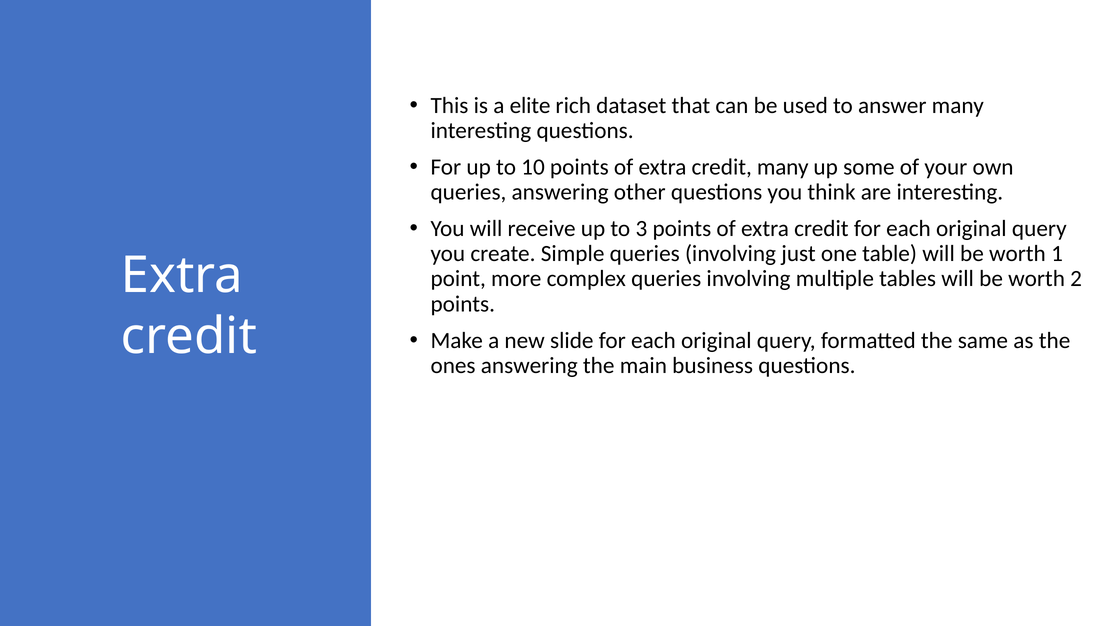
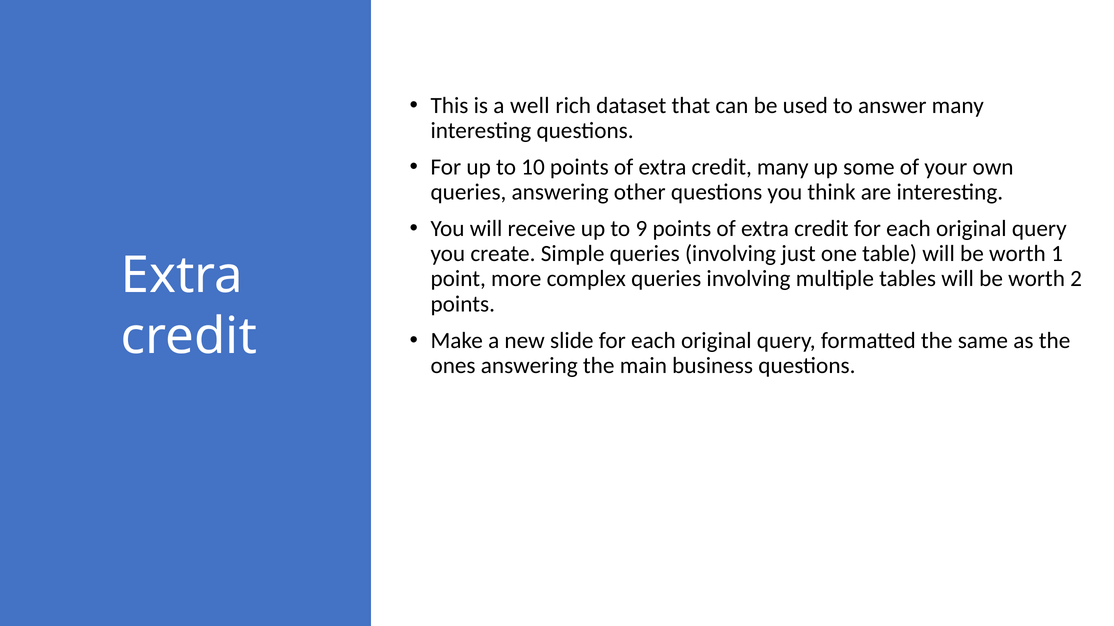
elite: elite -> well
3: 3 -> 9
